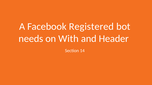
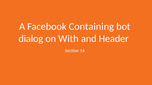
Registered: Registered -> Containing
needs: needs -> dialog
